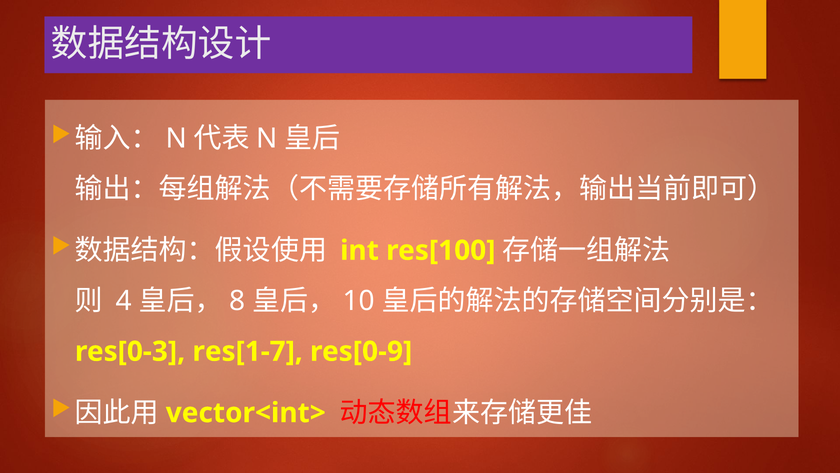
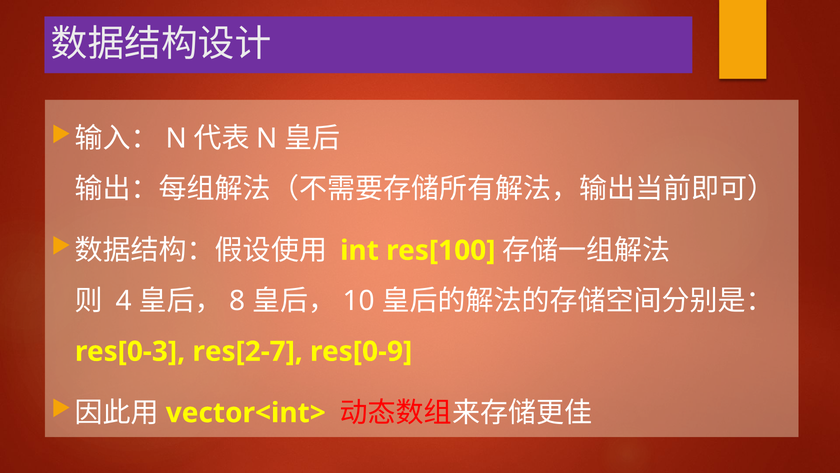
res[1-7: res[1-7 -> res[2-7
